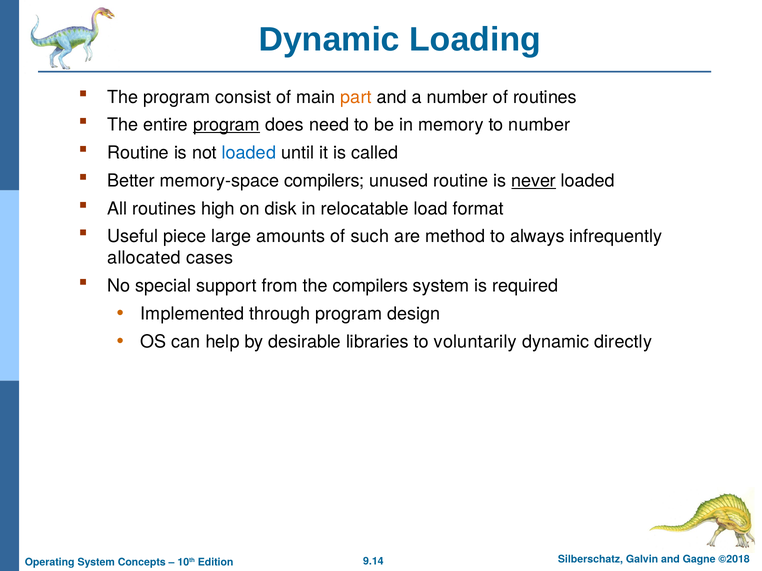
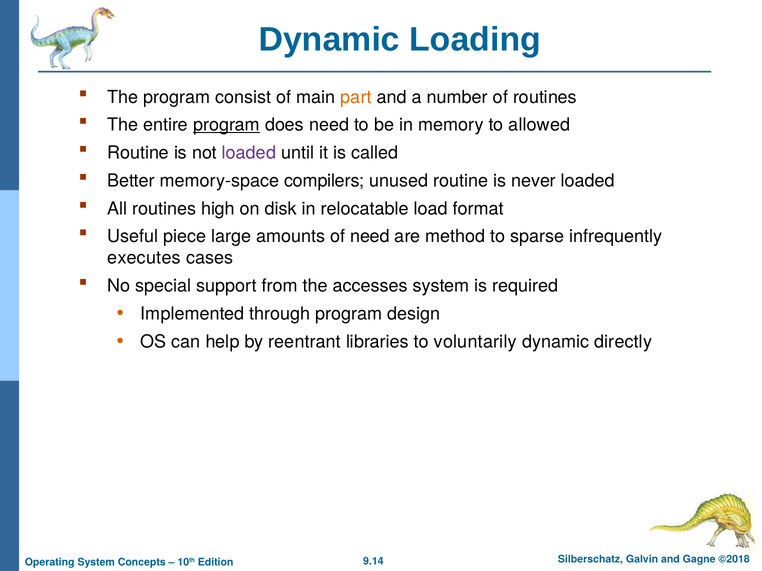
to number: number -> allowed
loaded at (249, 153) colour: blue -> purple
never underline: present -> none
of such: such -> need
always: always -> sparse
allocated: allocated -> executes
the compilers: compilers -> accesses
desirable: desirable -> reentrant
